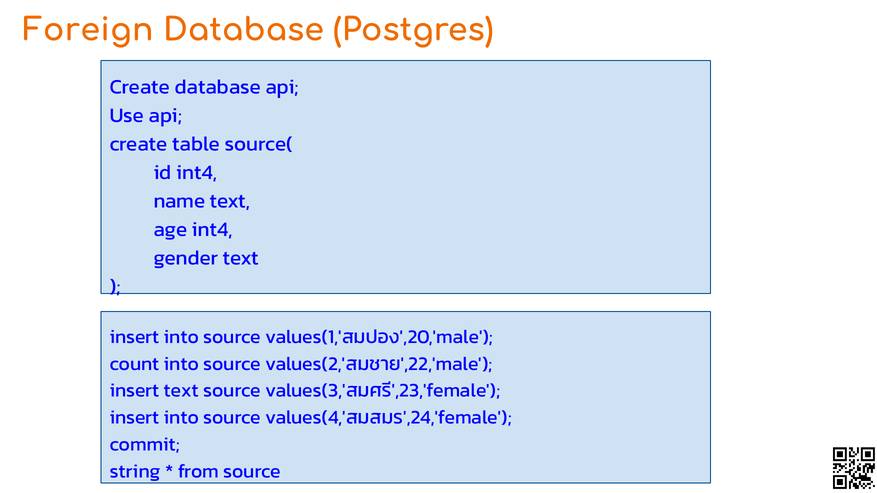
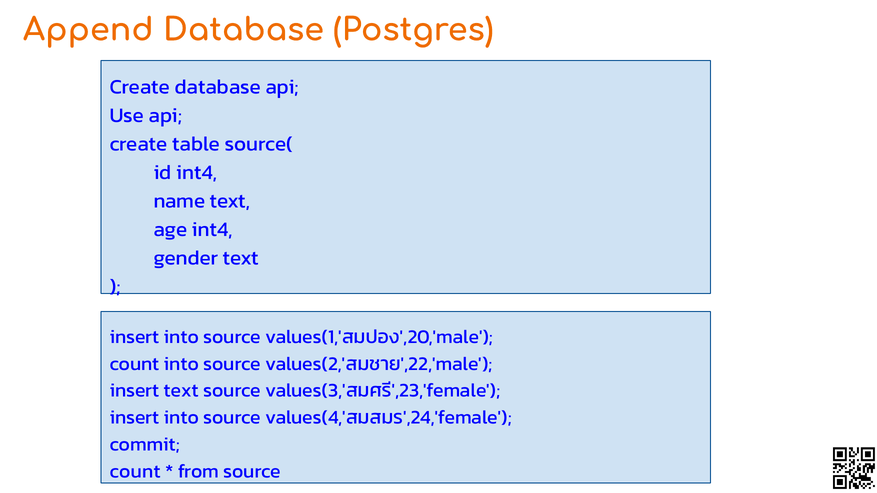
Foreign: Foreign -> Append
string at (135, 471): string -> count
